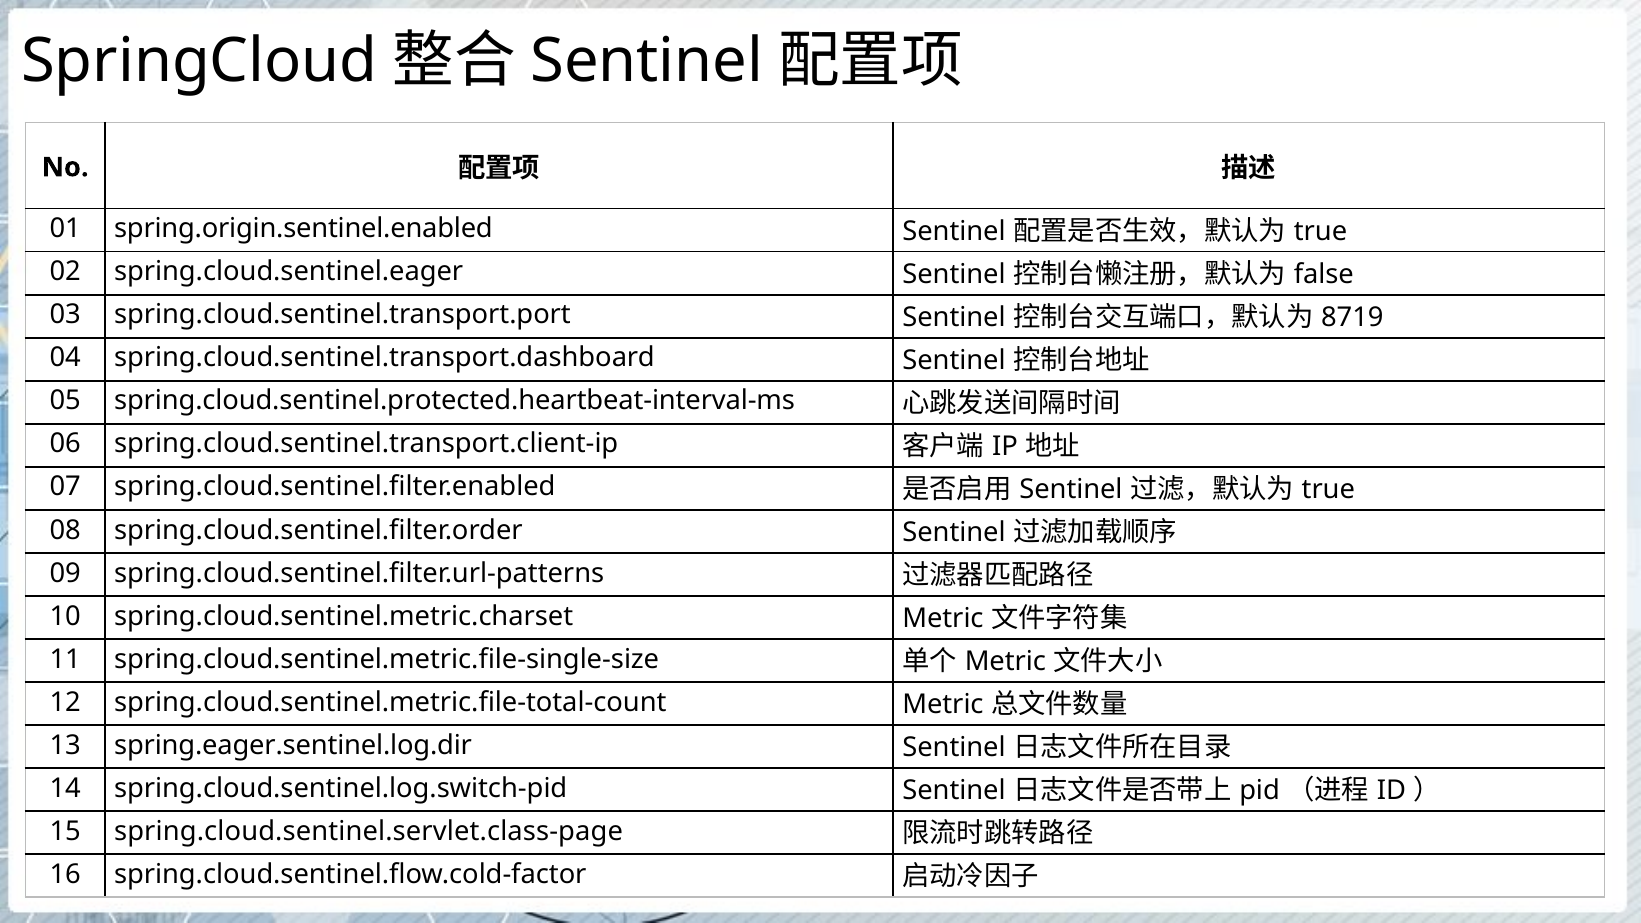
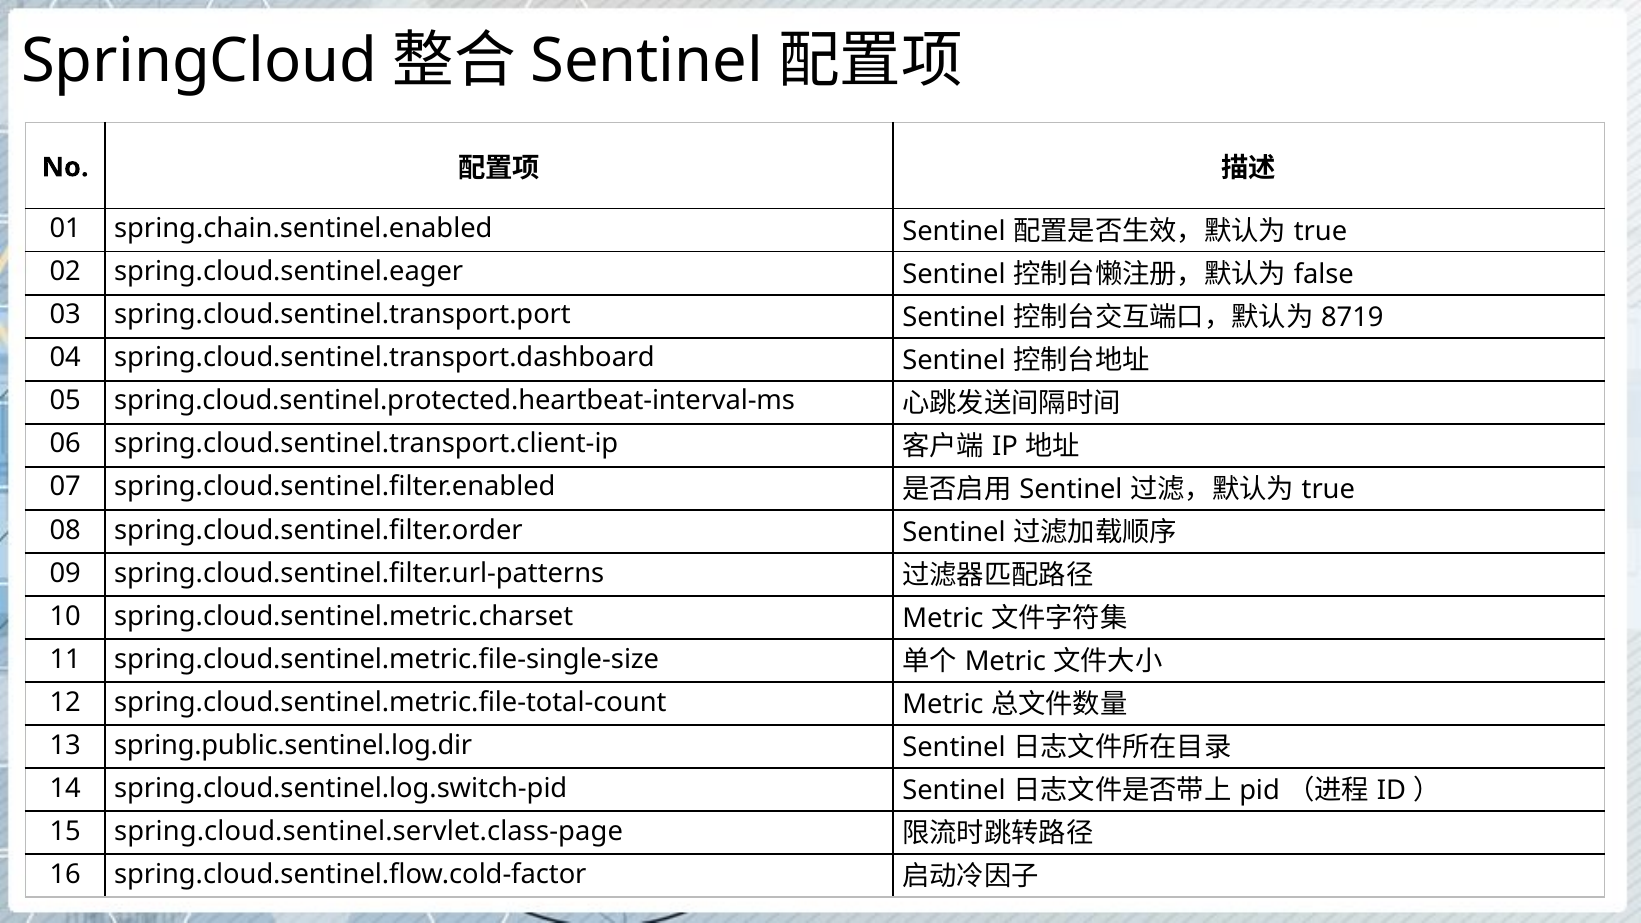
spring.origin.sentinel.enabled: spring.origin.sentinel.enabled -> spring.chain.sentinel.enabled
spring.eager.sentinel.log.dir: spring.eager.sentinel.log.dir -> spring.public.sentinel.log.dir
